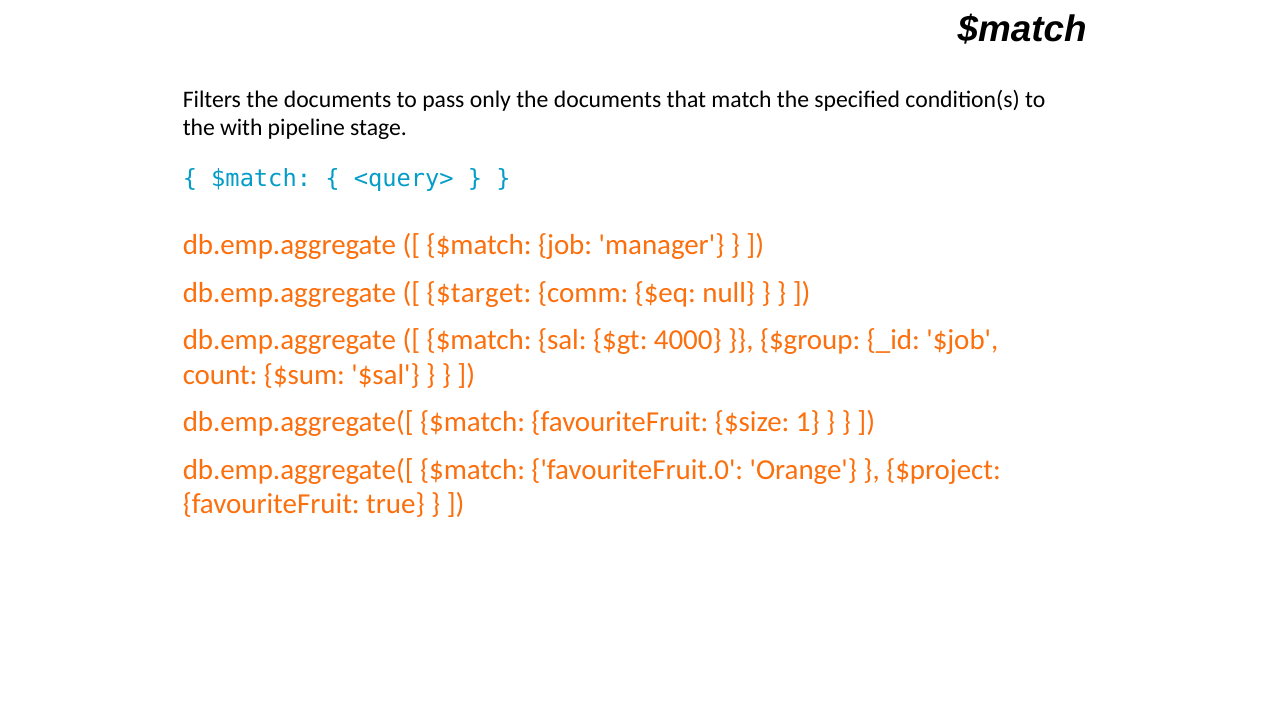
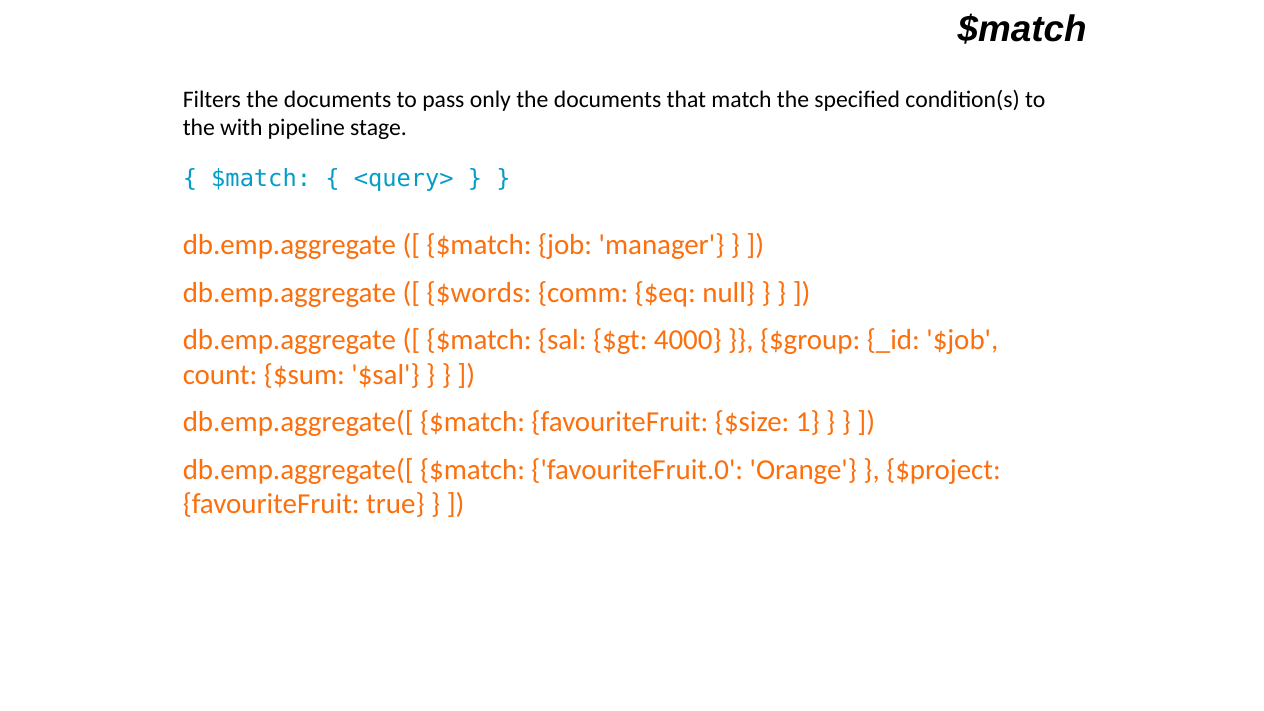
$target: $target -> $words
